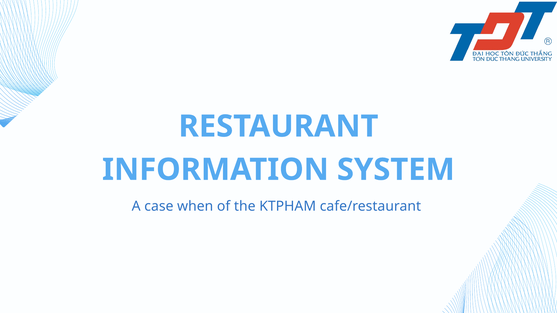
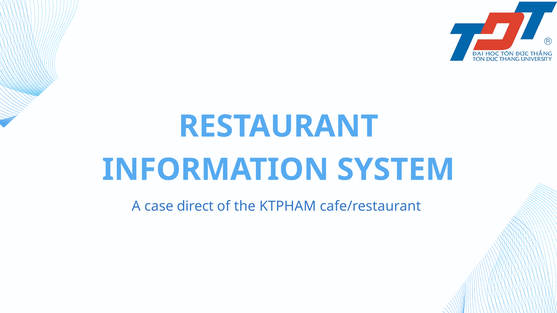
when: when -> direct
